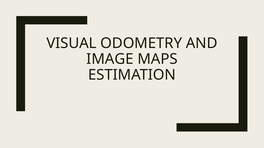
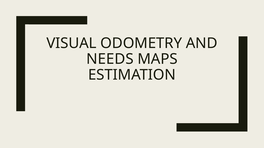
IMAGE: IMAGE -> NEEDS
